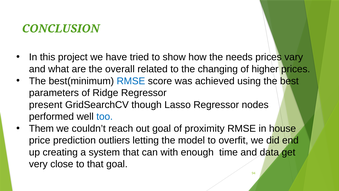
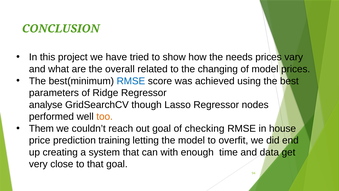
of higher: higher -> model
present: present -> analyse
too colour: blue -> orange
proximity: proximity -> checking
outliers: outliers -> training
